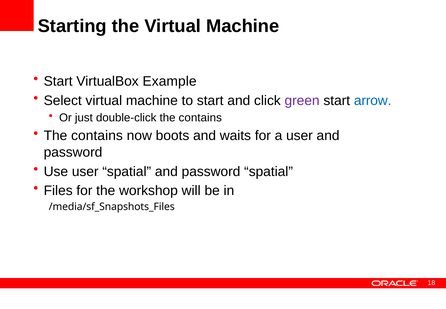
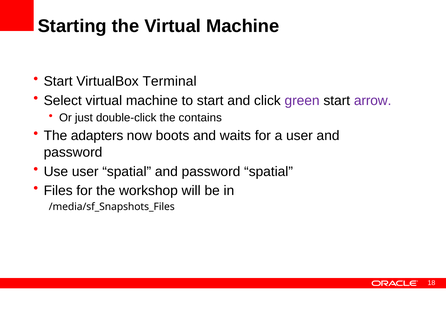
Example: Example -> Terminal
arrow colour: blue -> purple
contains at (97, 136): contains -> adapters
